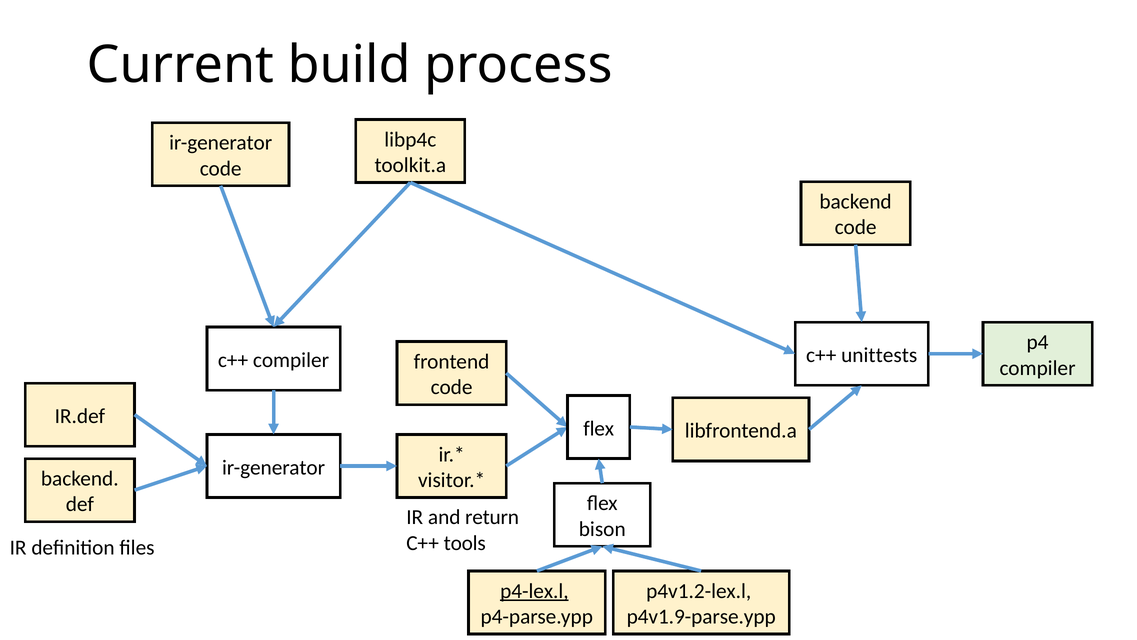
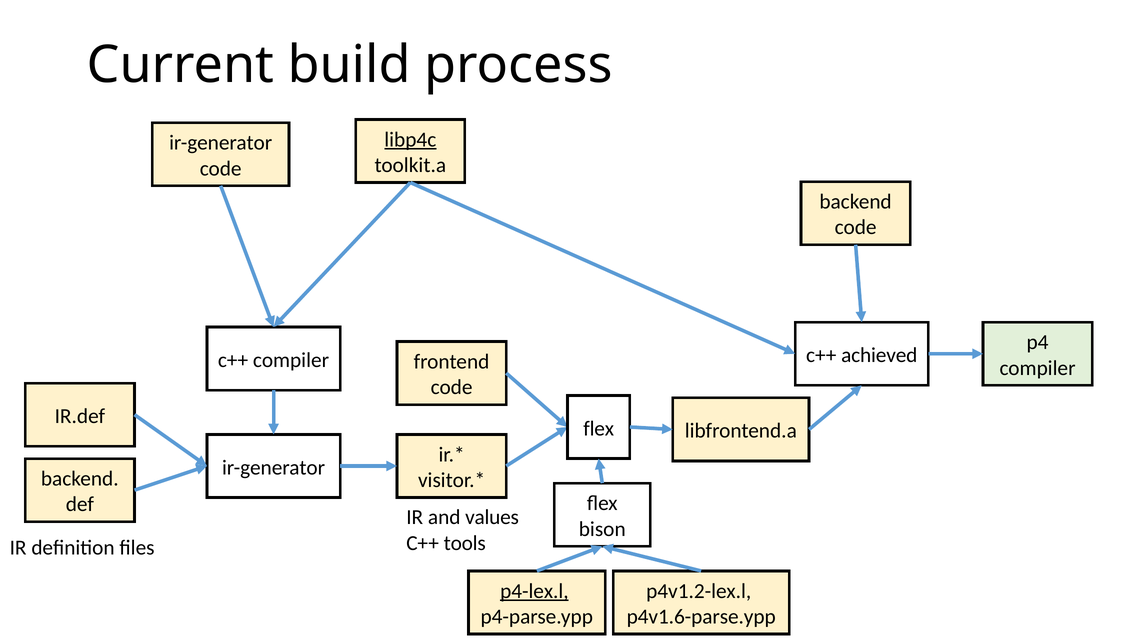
libp4c underline: none -> present
unittests: unittests -> achieved
return: return -> values
p4v1.9-parse.ypp: p4v1.9-parse.ypp -> p4v1.6-parse.ypp
